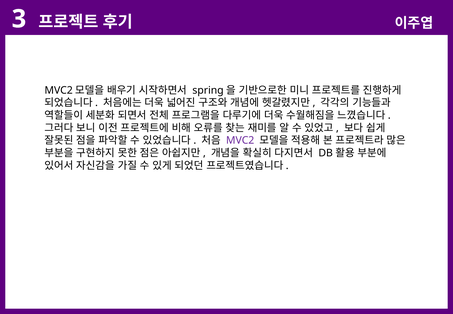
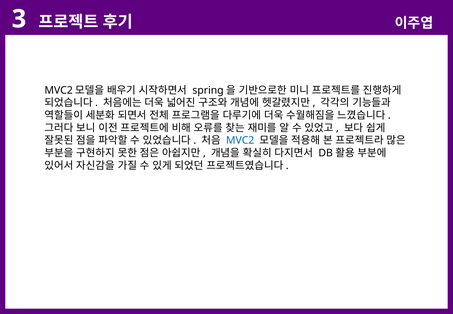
MVC2 colour: purple -> blue
